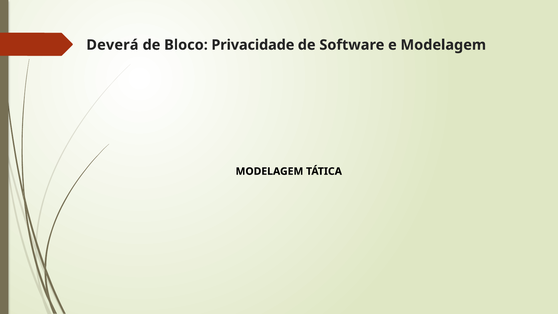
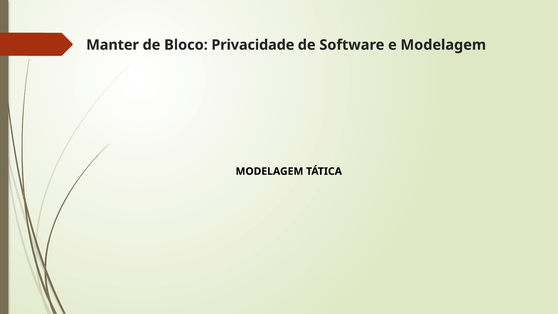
Deverá: Deverá -> Manter
